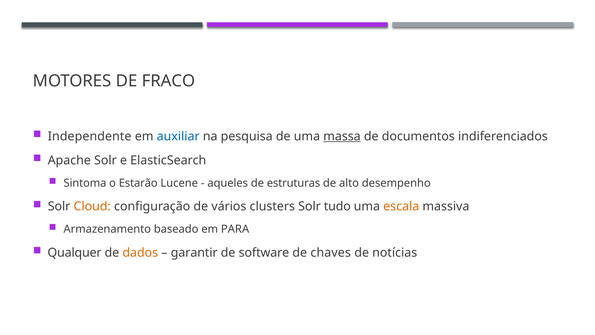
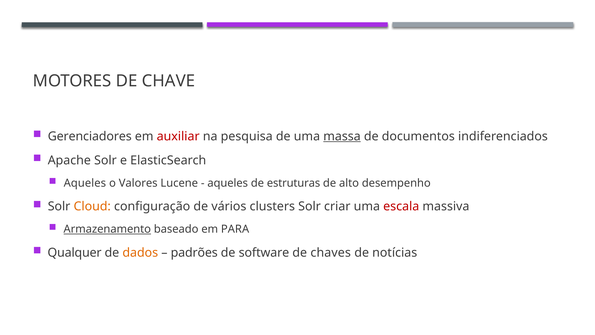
FRACO: FRACO -> CHAVE
Independente: Independente -> Gerenciadores
auxiliar colour: blue -> red
Sintoma at (85, 183): Sintoma -> Aqueles
Estarão: Estarão -> Valores
tudo: tudo -> criar
escala colour: orange -> red
Armazenamento underline: none -> present
garantir: garantir -> padrões
